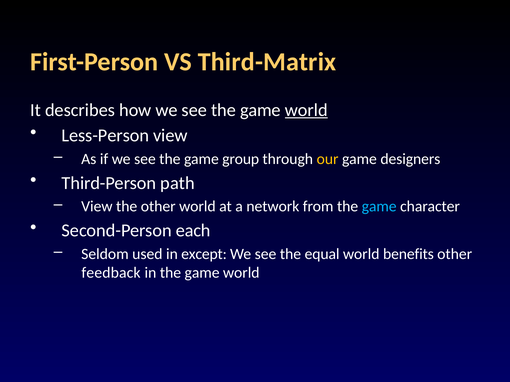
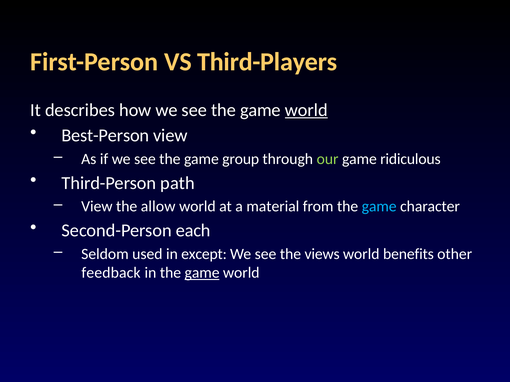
Third-Matrix: Third-Matrix -> Third-Players
Less-Person: Less-Person -> Best-Person
our colour: yellow -> light green
designers: designers -> ridiculous
the other: other -> allow
network: network -> material
equal: equal -> views
game at (202, 273) underline: none -> present
